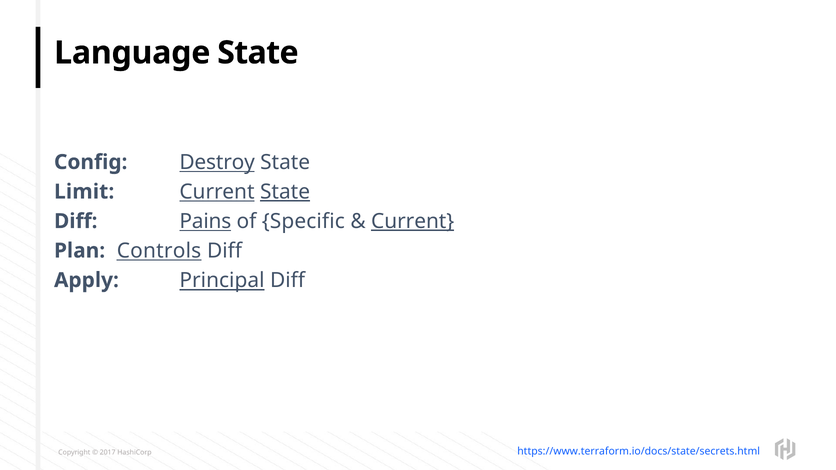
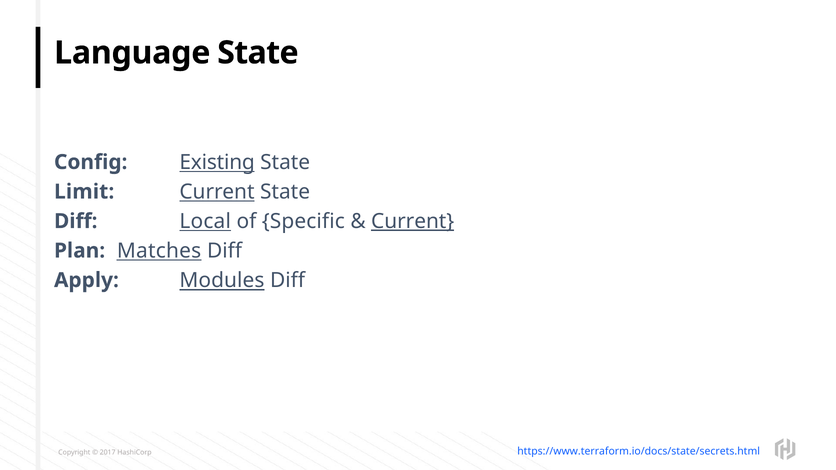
Destroy: Destroy -> Existing
State at (285, 192) underline: present -> none
Pains: Pains -> Local
Controls: Controls -> Matches
Principal: Principal -> Modules
